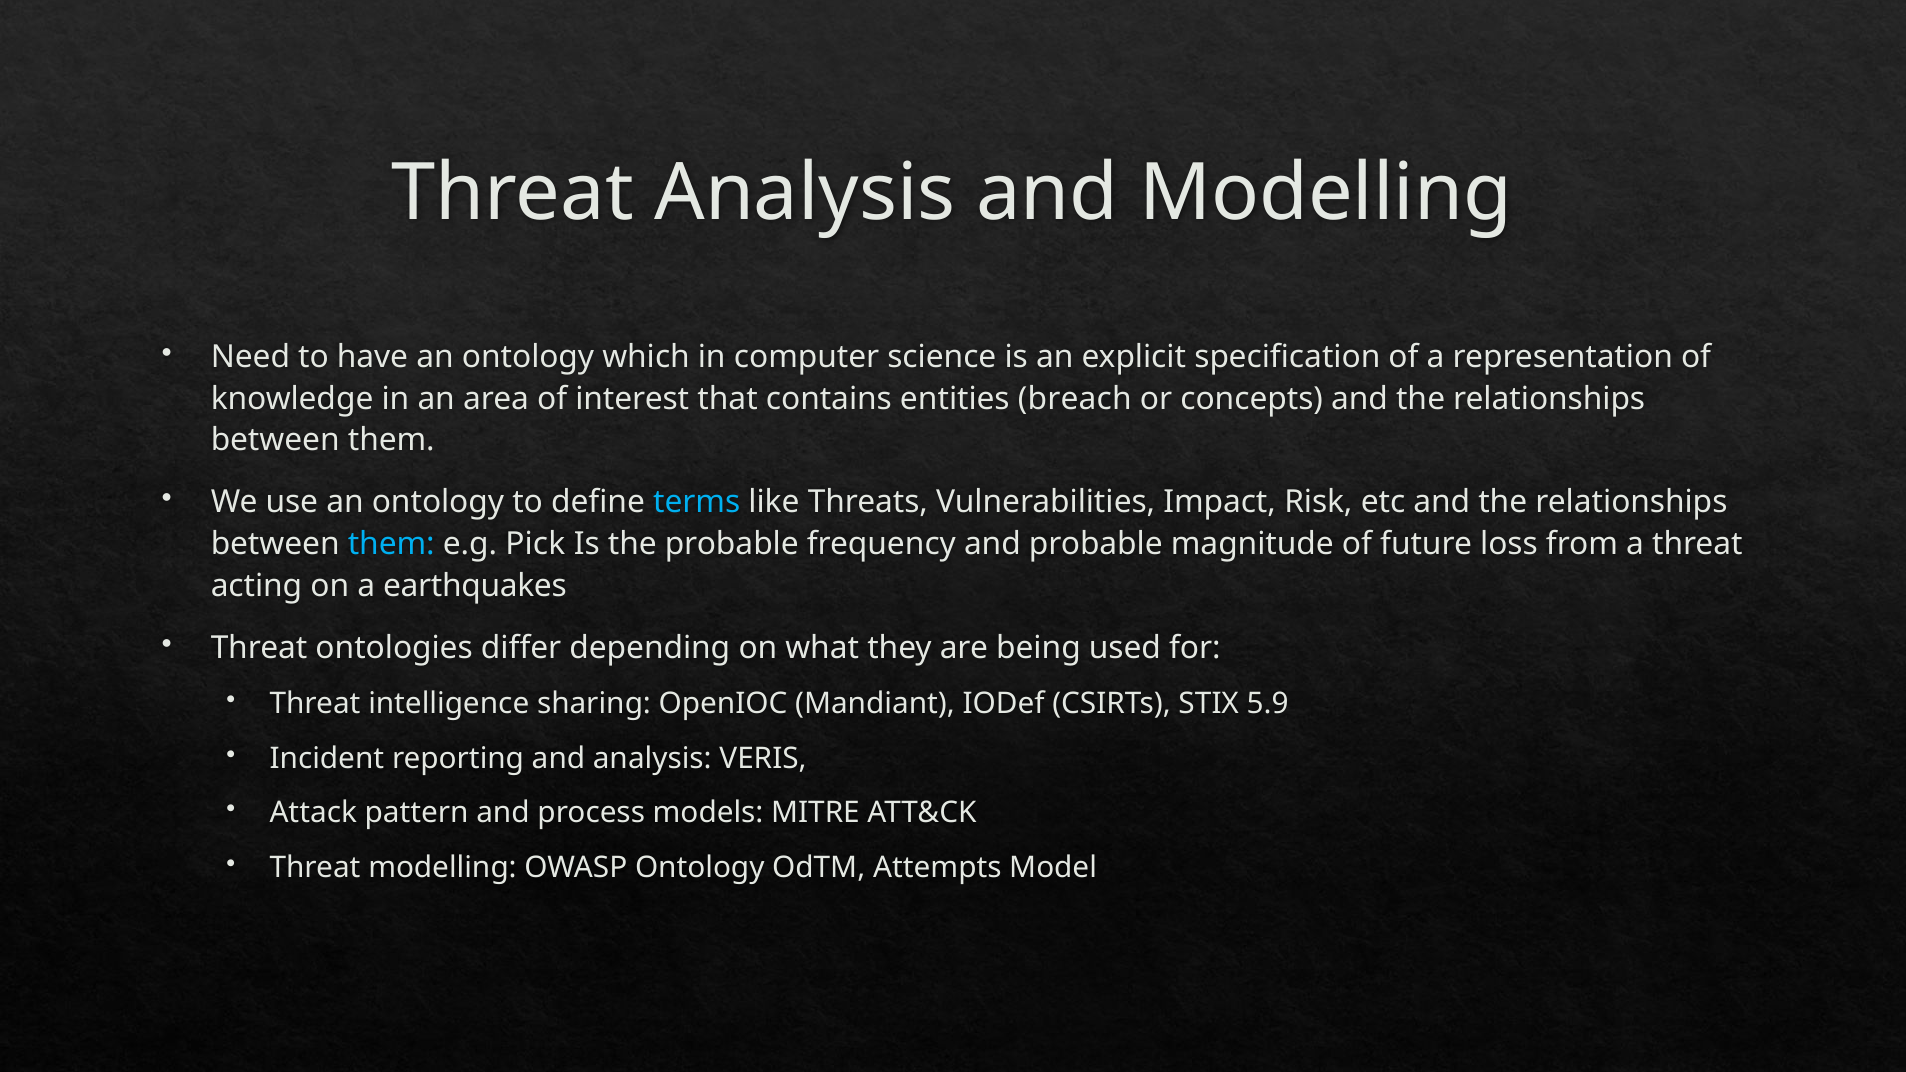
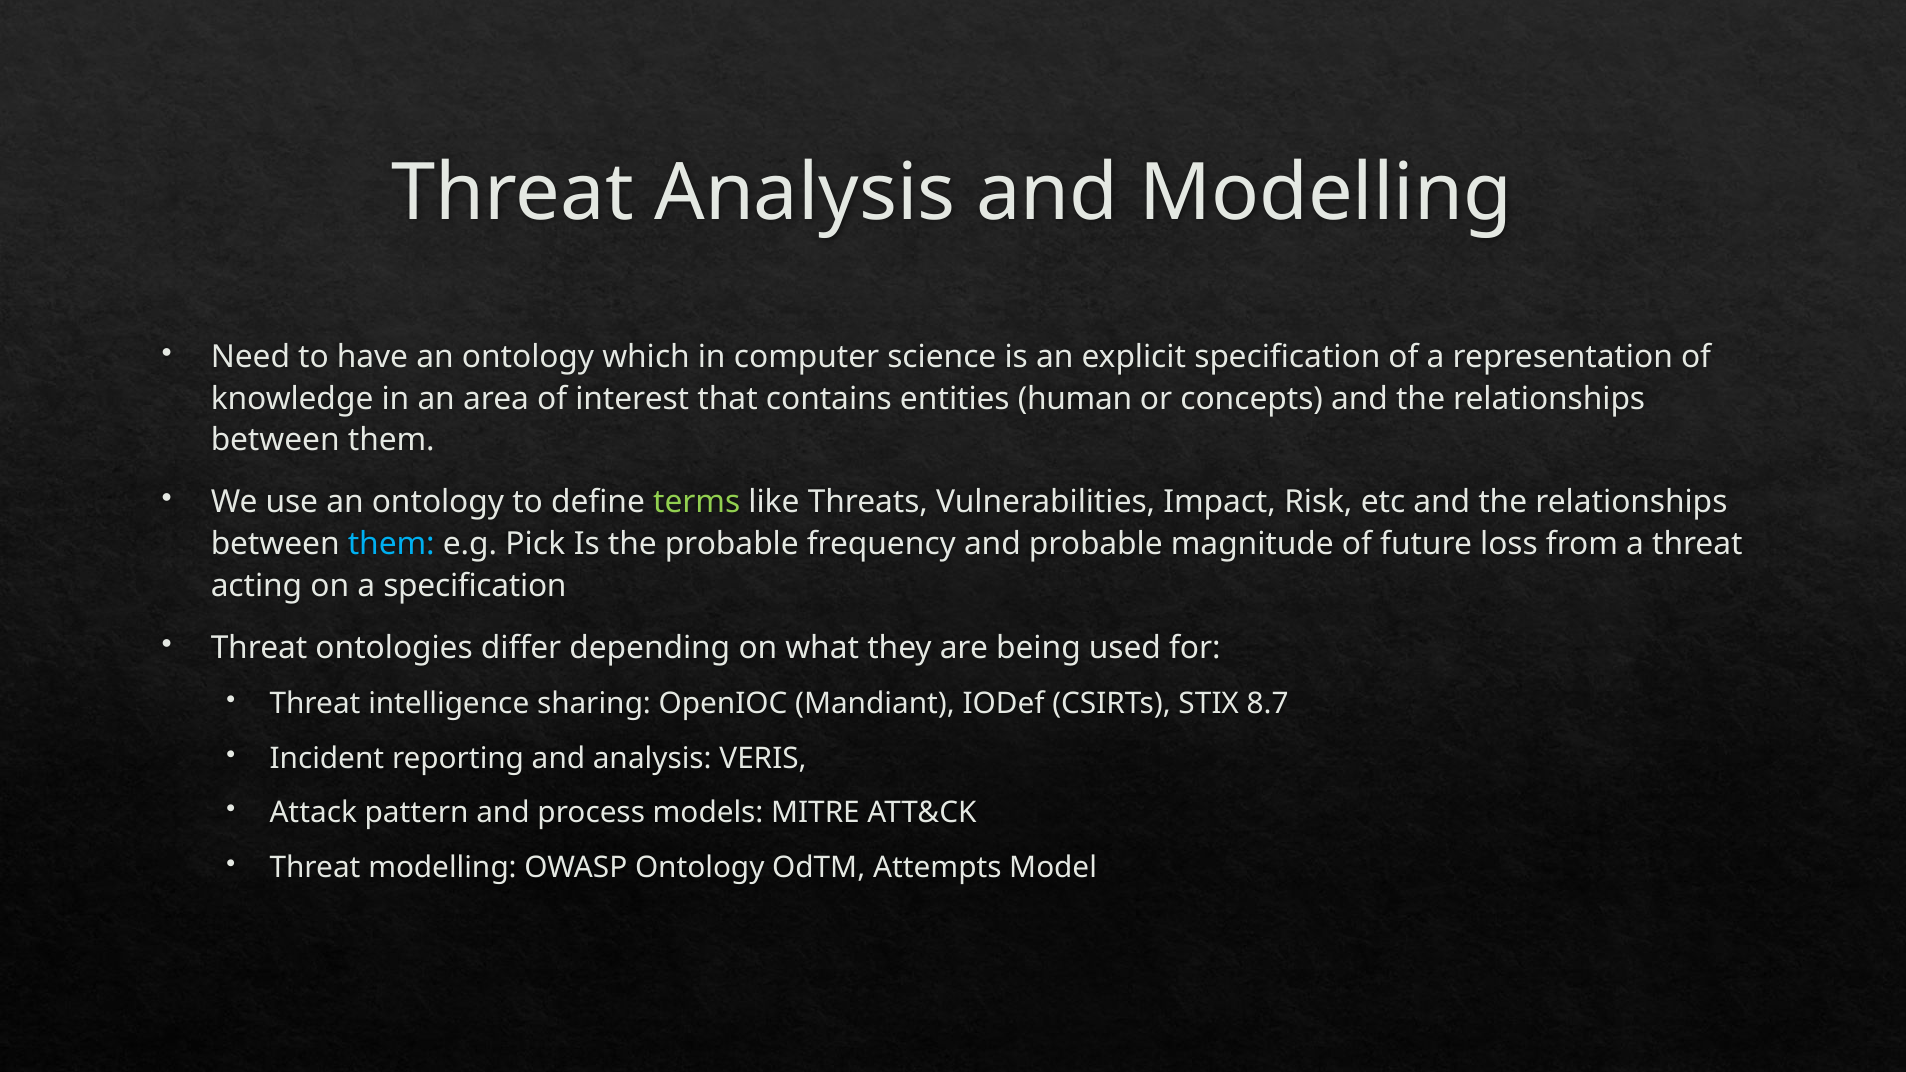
breach: breach -> human
terms colour: light blue -> light green
a earthquakes: earthquakes -> specification
5.9: 5.9 -> 8.7
